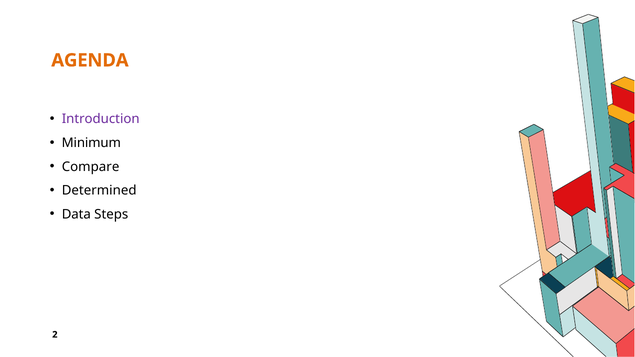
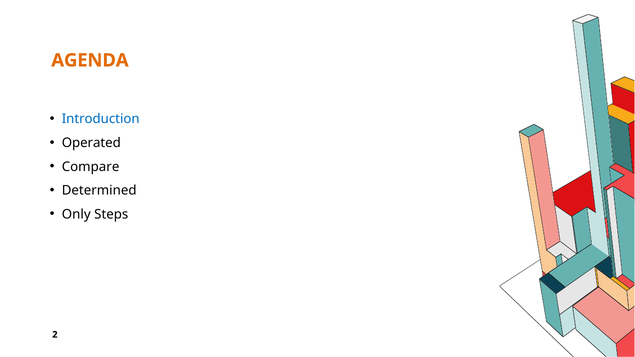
Introduction colour: purple -> blue
Minimum: Minimum -> Operated
Data: Data -> Only
